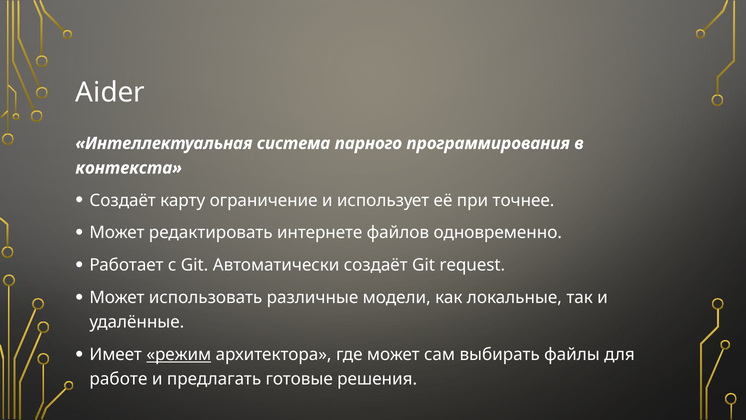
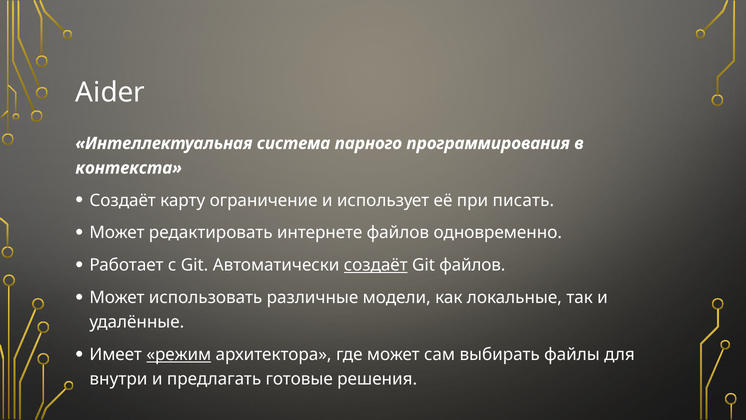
точнее: точнее -> писать
создаёт at (376, 265) underline: none -> present
Git request: request -> файлов
работе: работе -> внутри
